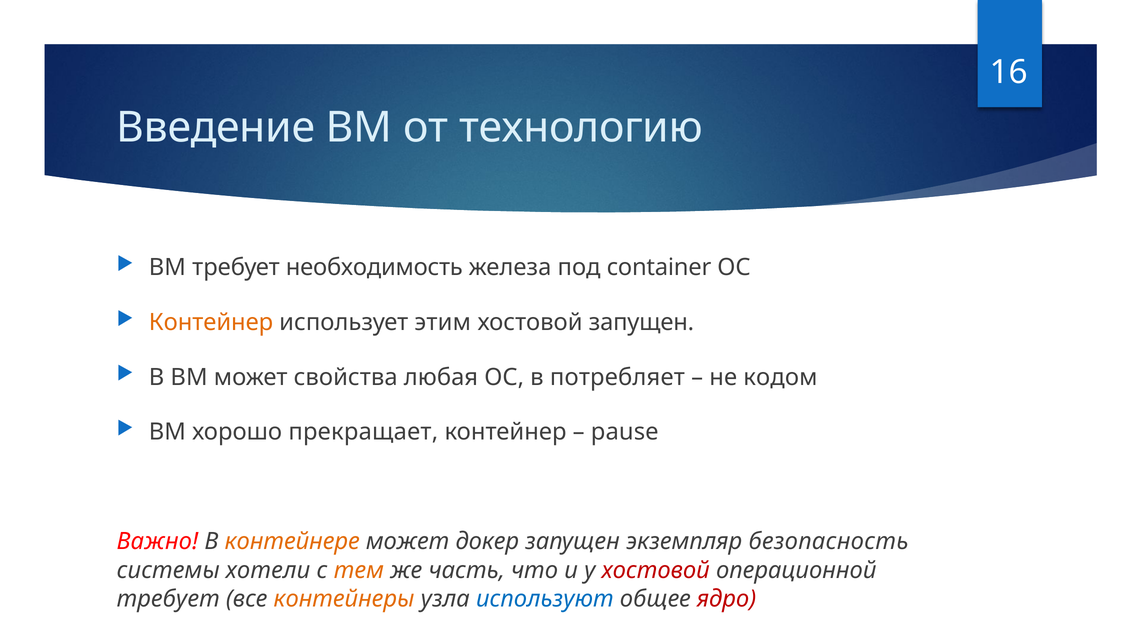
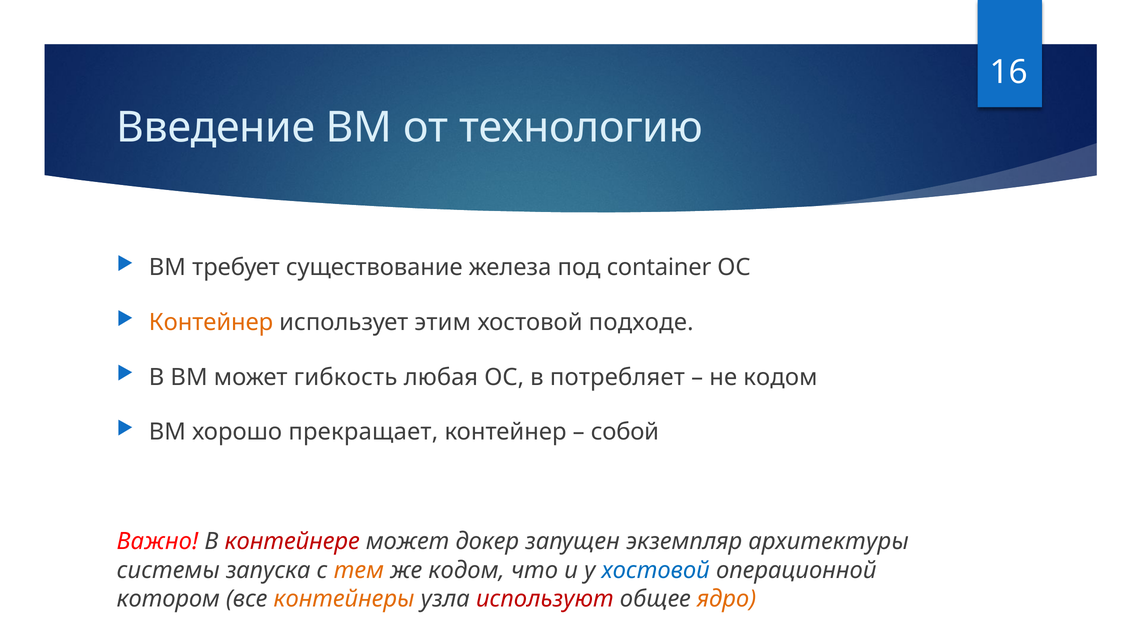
необходимость: необходимость -> существование
хостовой запущен: запущен -> подходе
свойства: свойства -> гибкость
pause: pause -> собой
контейнере colour: orange -> red
безопасность: безопасность -> архитектуры
хотели: хотели -> запуска
же часть: часть -> кодом
хостовой at (656, 570) colour: red -> blue
требует at (168, 598): требует -> котором
используют colour: blue -> red
ядро colour: red -> orange
